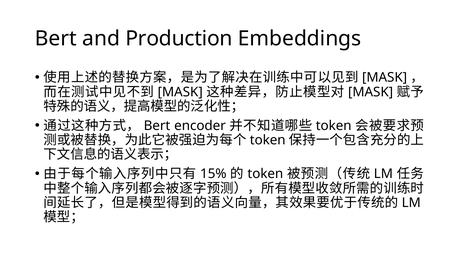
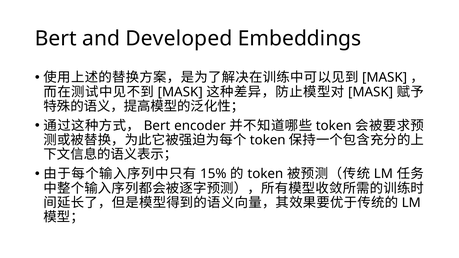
Production: Production -> Developed
